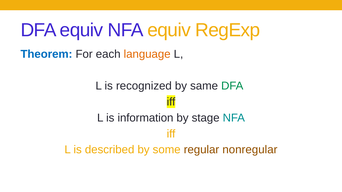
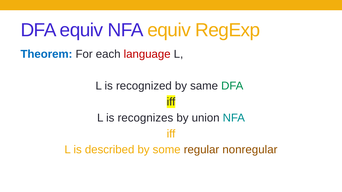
language colour: orange -> red
information: information -> recognizes
stage: stage -> union
